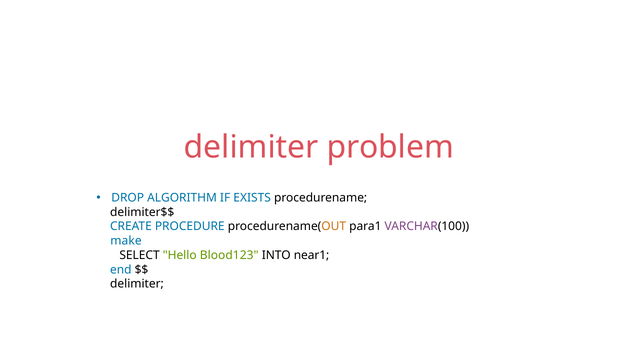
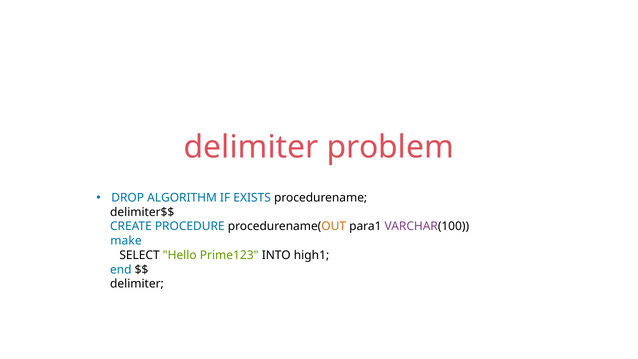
Blood123: Blood123 -> Prime123
near1: near1 -> high1
